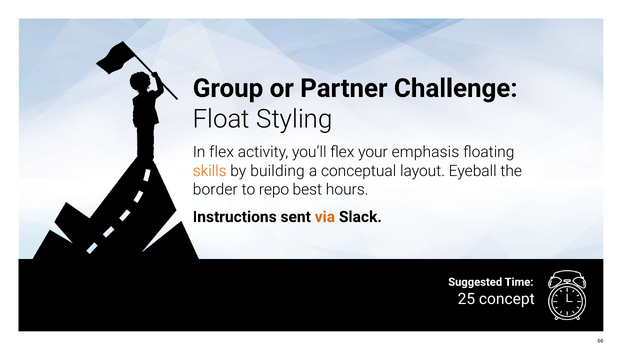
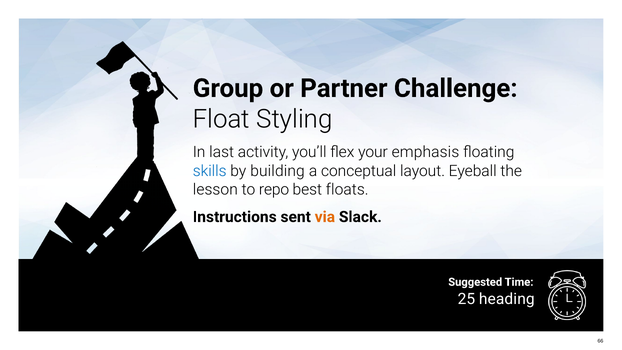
In flex: flex -> last
skills colour: orange -> blue
border: border -> lesson
hours: hours -> floats
concept: concept -> heading
